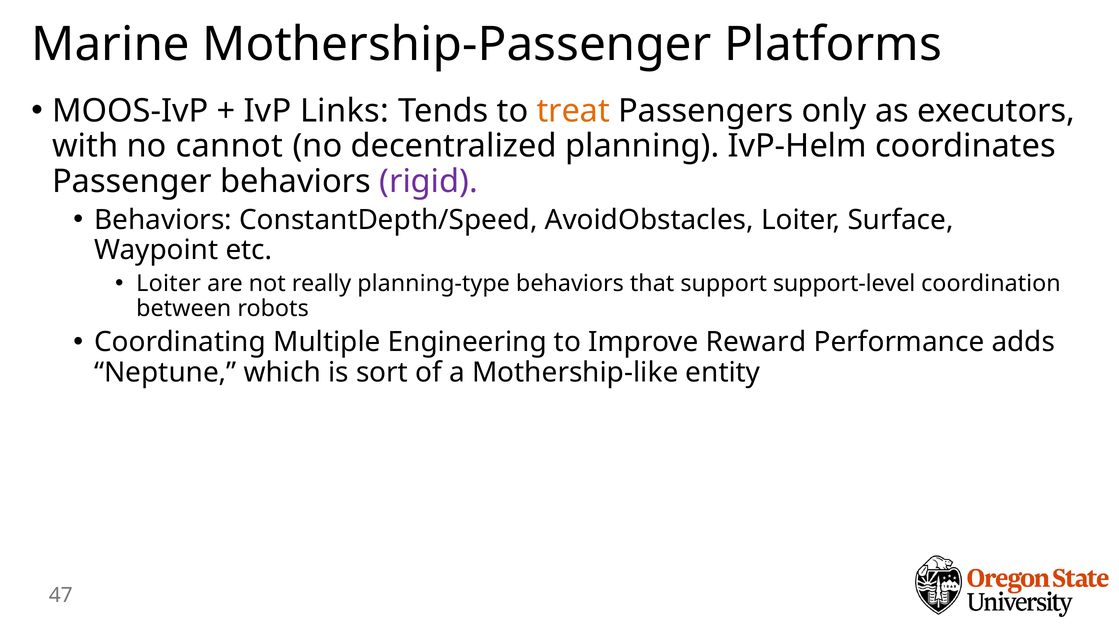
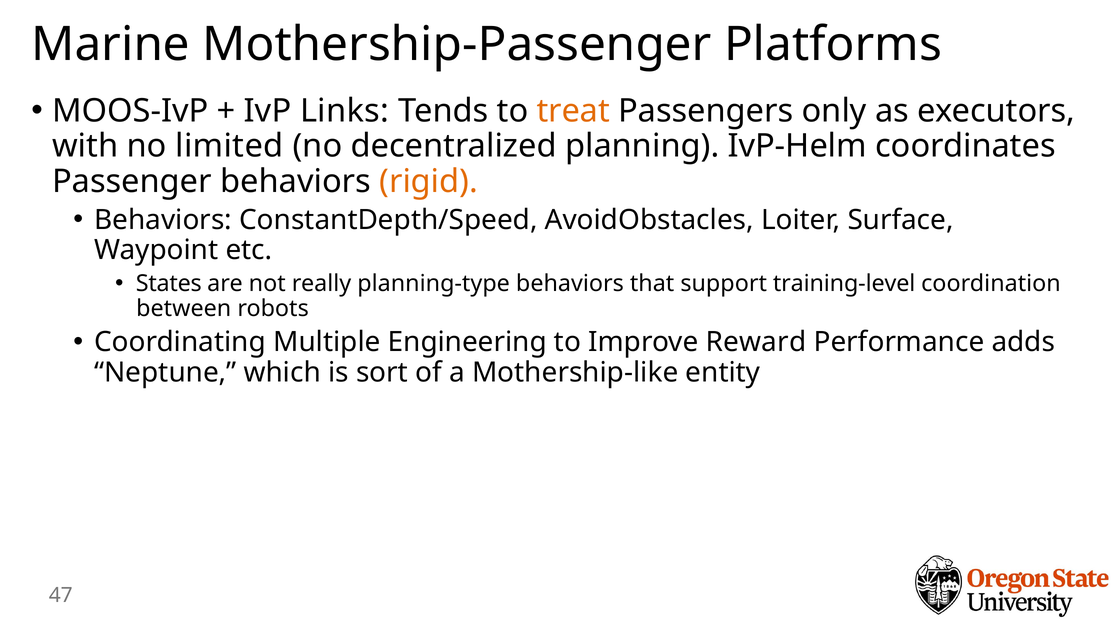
cannot: cannot -> limited
rigid colour: purple -> orange
Loiter at (169, 284): Loiter -> States
support-level: support-level -> training-level
